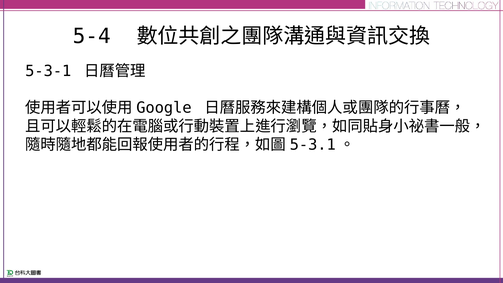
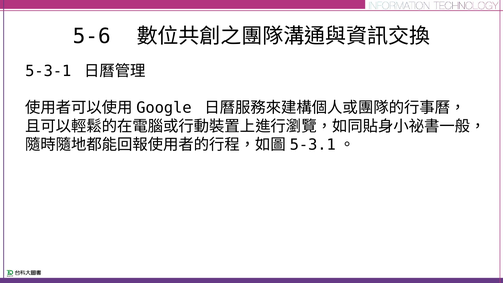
5-4: 5-4 -> 5-6
